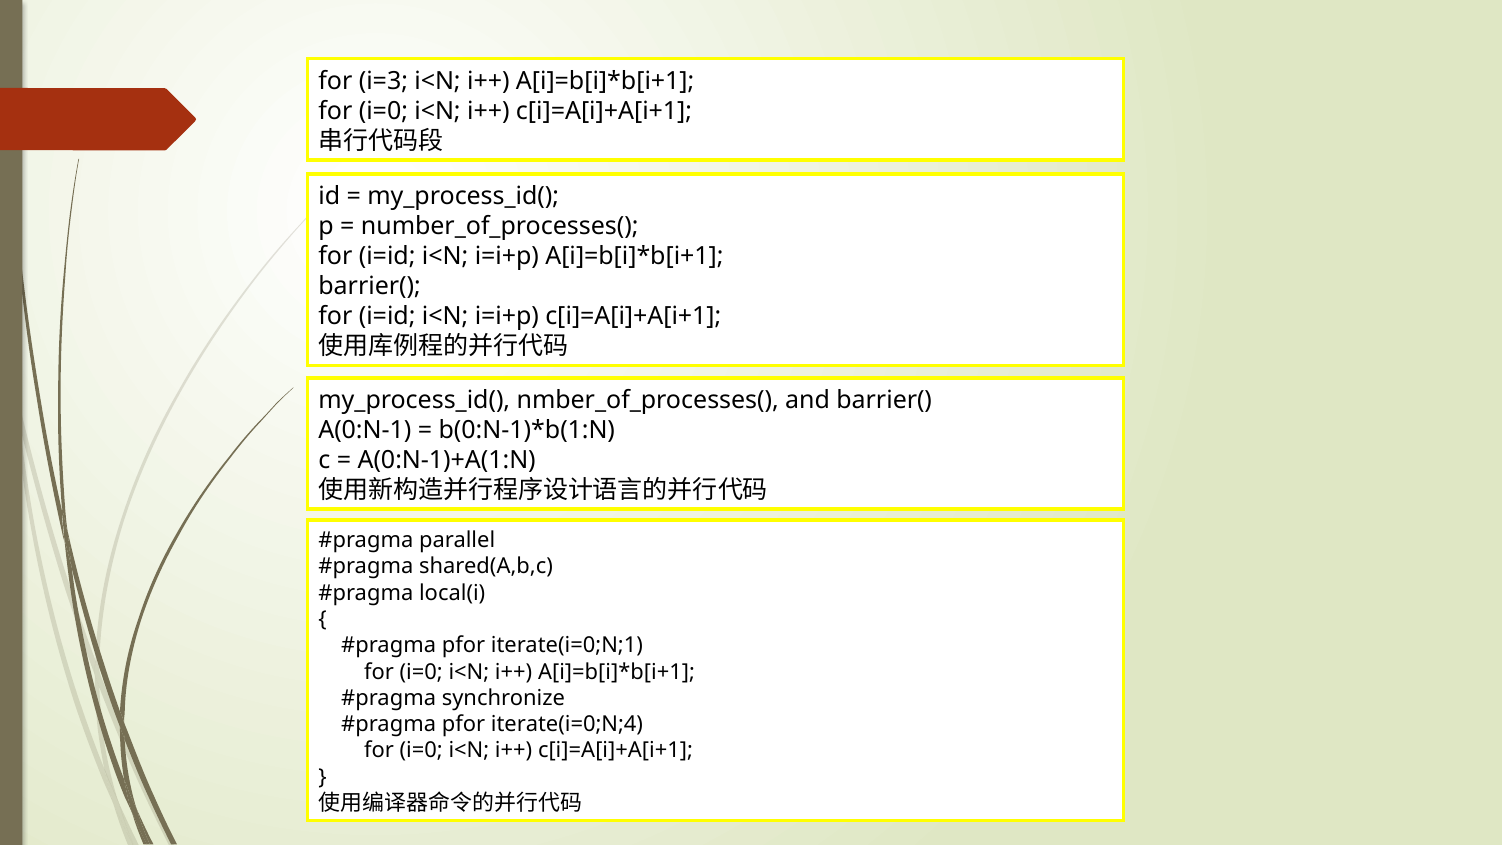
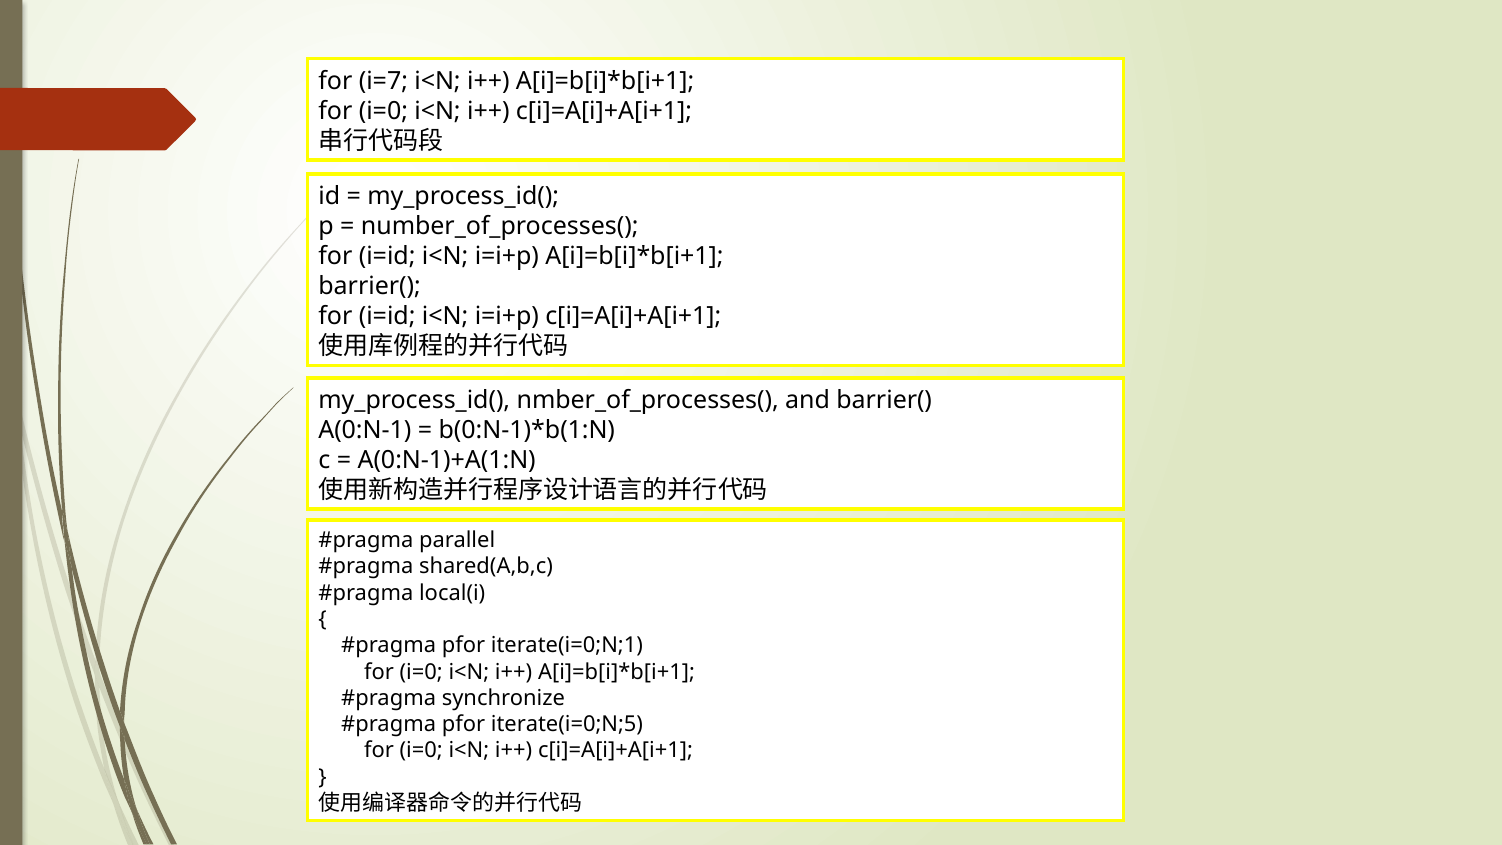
i=3: i=3 -> i=7
iterate(i=0;N;4: iterate(i=0;N;4 -> iterate(i=0;N;5
